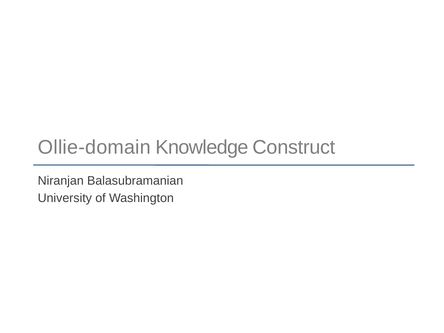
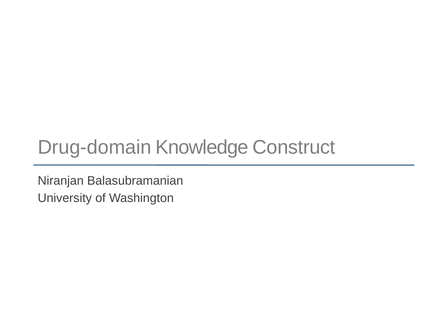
Ollie-domain: Ollie-domain -> Drug-domain
